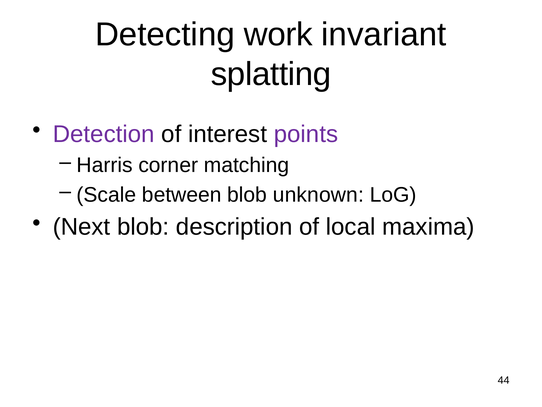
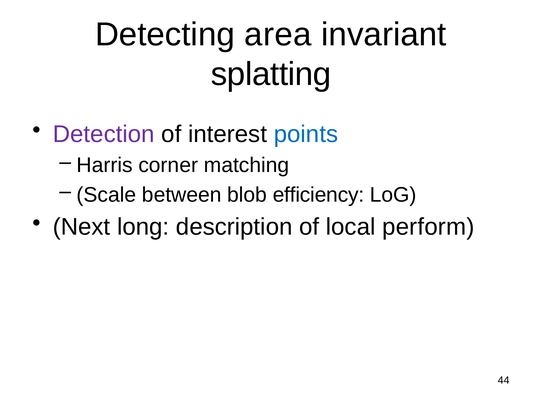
work: work -> area
points colour: purple -> blue
unknown: unknown -> efficiency
Next blob: blob -> long
maxima: maxima -> perform
